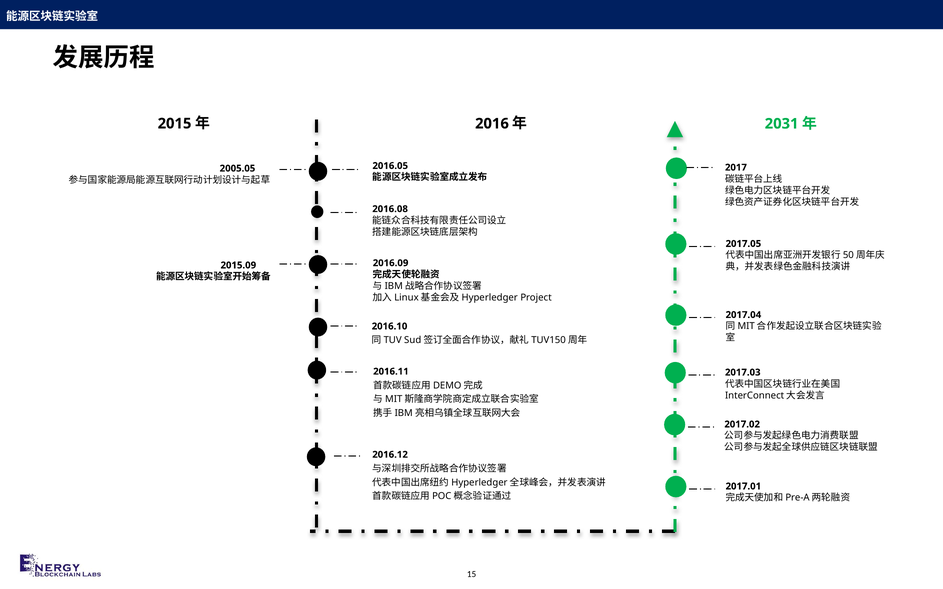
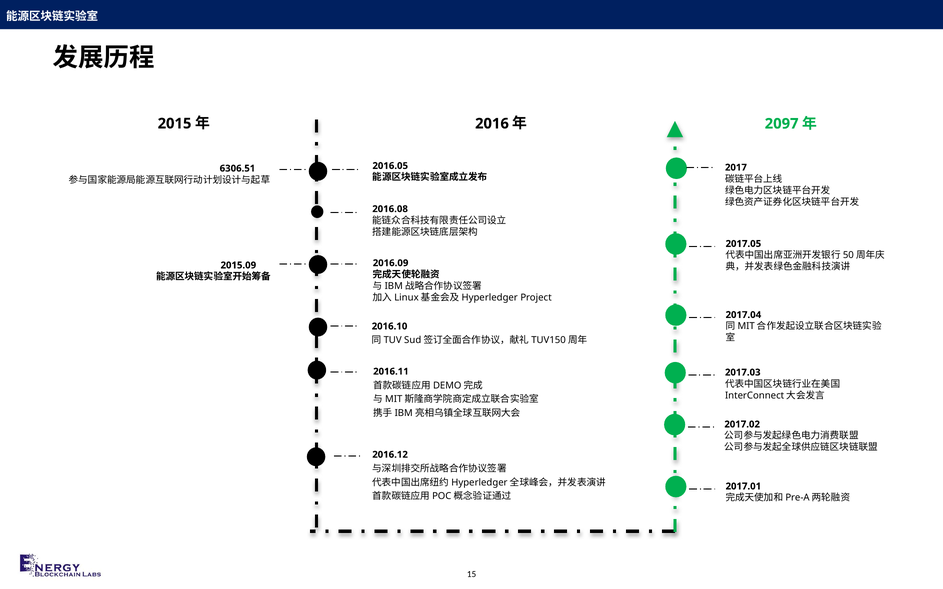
2031: 2031 -> 2097
2005.05: 2005.05 -> 6306.51
